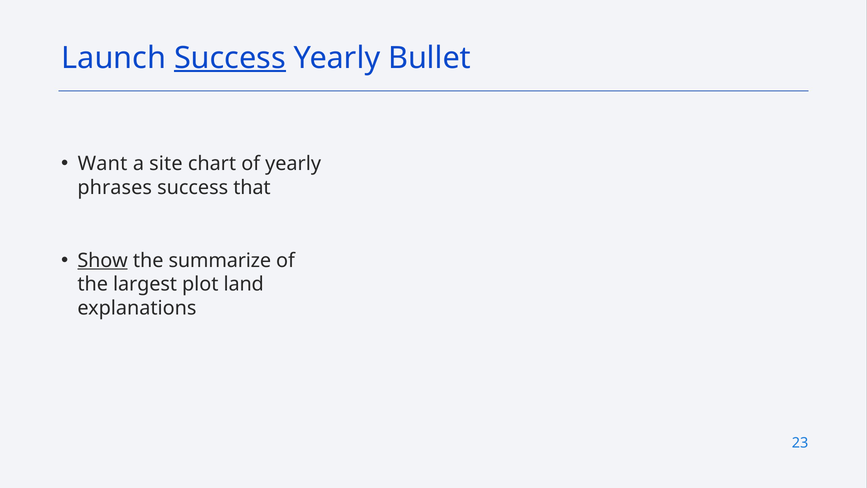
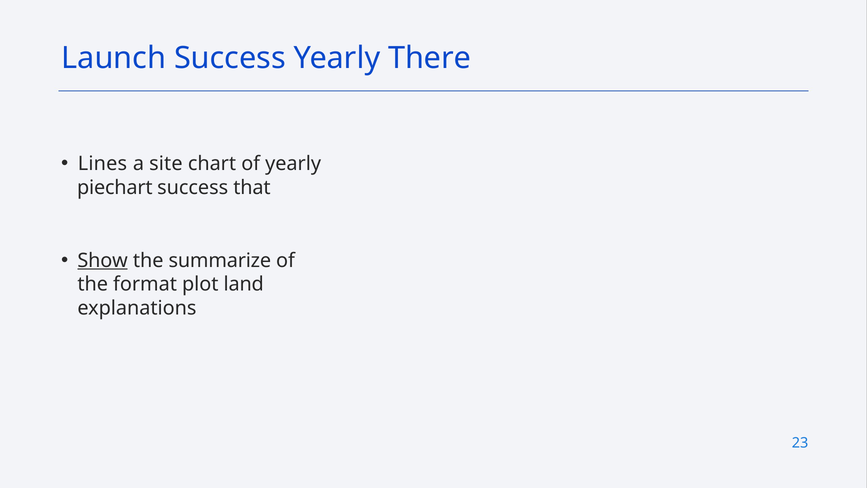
Success at (230, 58) underline: present -> none
Bullet: Bullet -> There
Want: Want -> Lines
phrases: phrases -> piechart
largest: largest -> format
